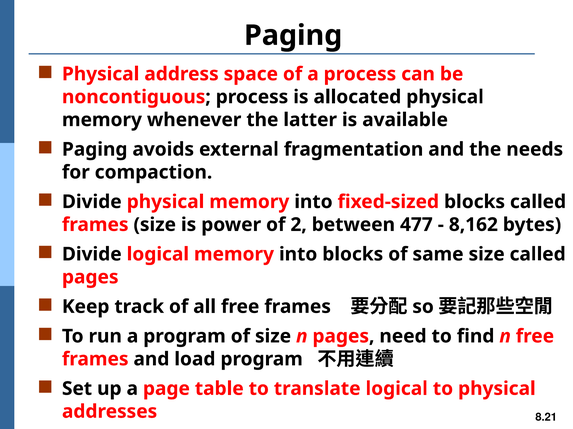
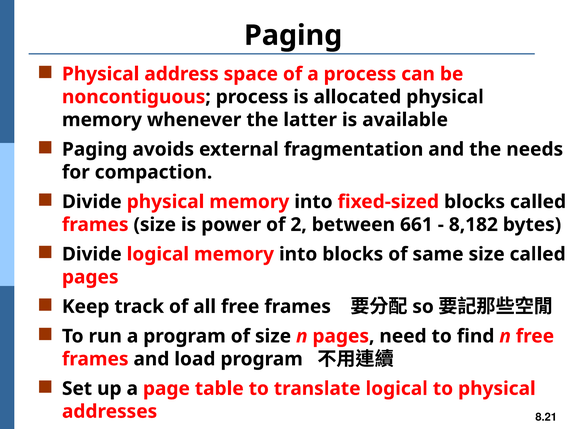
477: 477 -> 661
8,162: 8,162 -> 8,182
